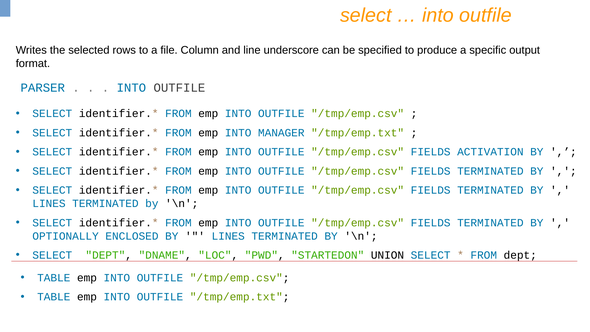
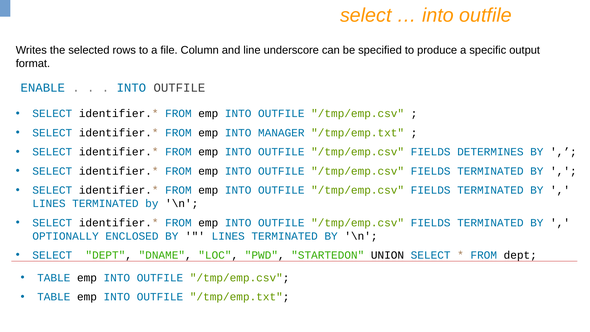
PARSER: PARSER -> ENABLE
ACTIVATION: ACTIVATION -> DETERMINES
